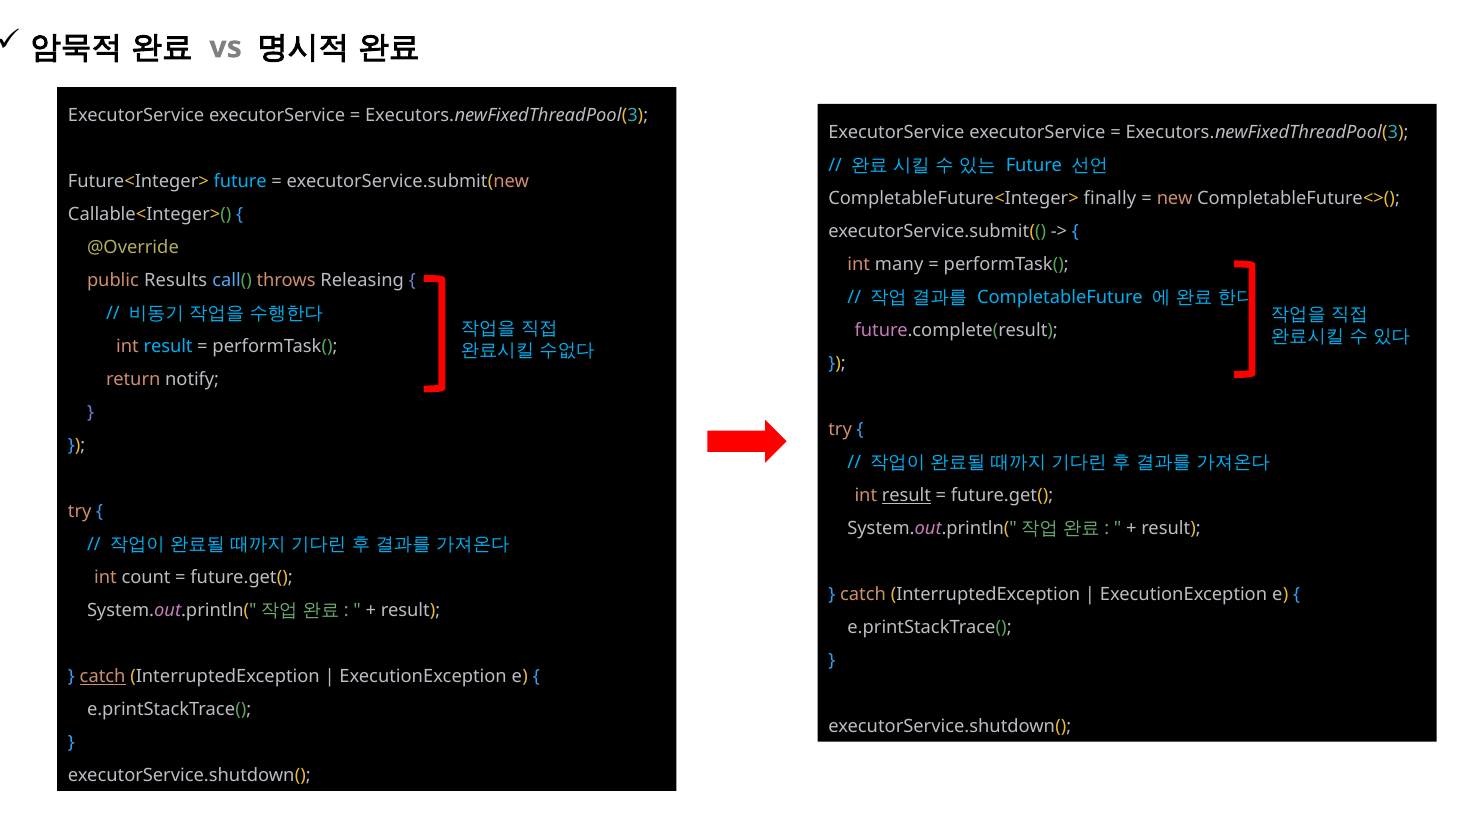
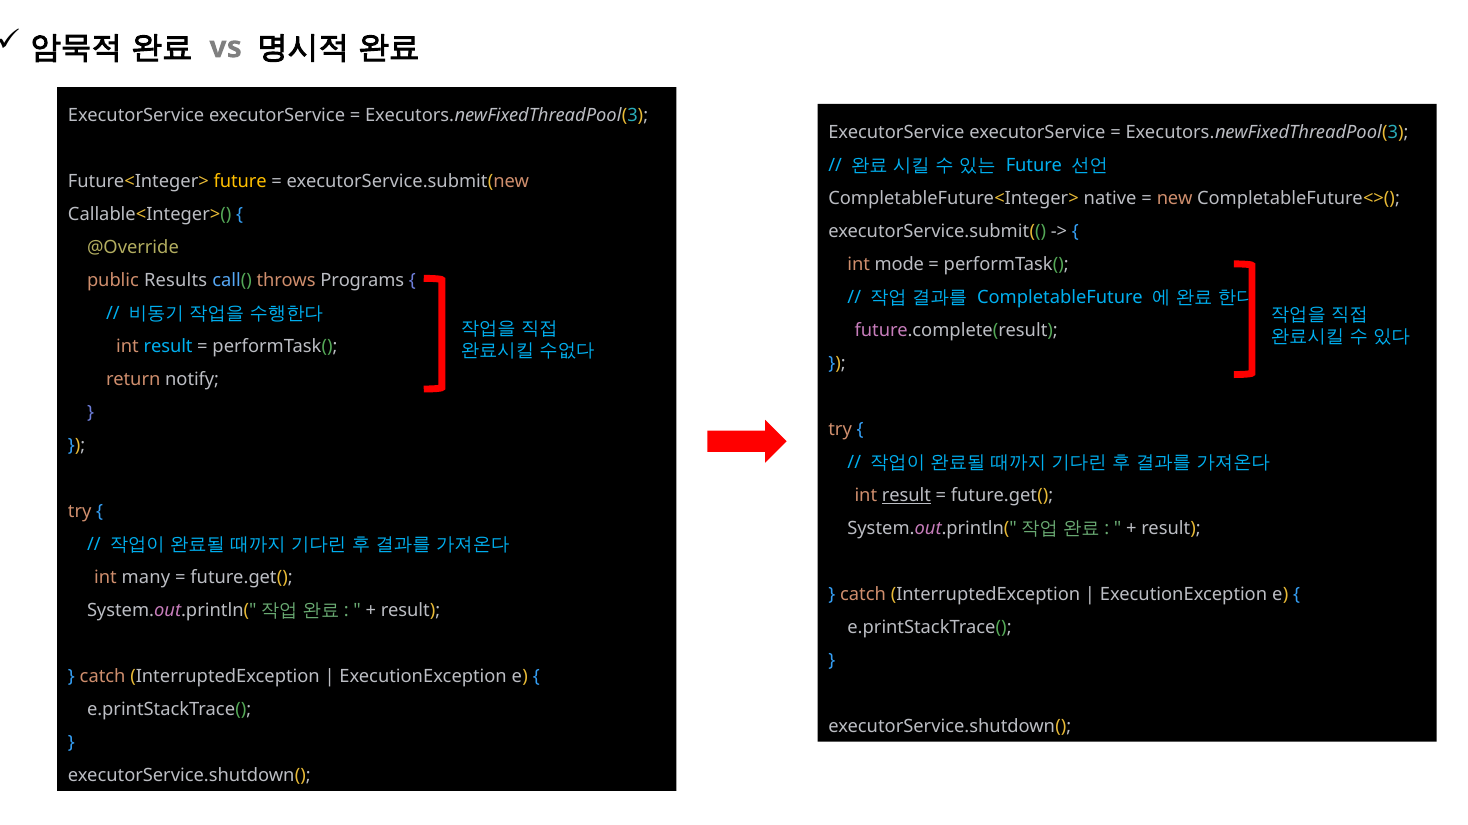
future at (240, 182) colour: light blue -> yellow
finally: finally -> native
many: many -> mode
Releasing: Releasing -> Programs
count: count -> many
catch at (103, 677) underline: present -> none
